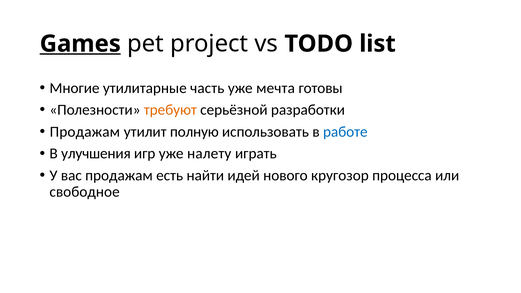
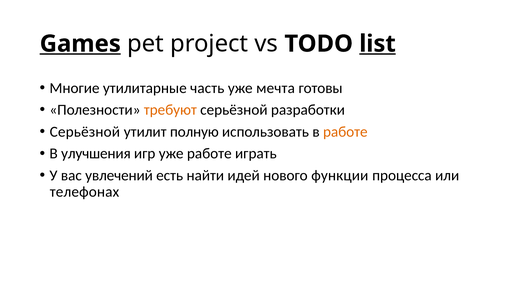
list underline: none -> present
Продажам at (85, 132): Продажам -> Серьёзной
работе at (345, 132) colour: blue -> orange
уже налету: налету -> работе
вас продажам: продажам -> увлечений
кругозор: кругозор -> функции
свободное: свободное -> телефонах
